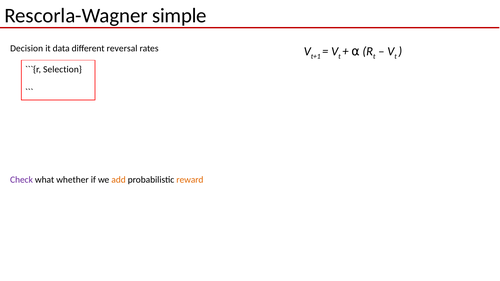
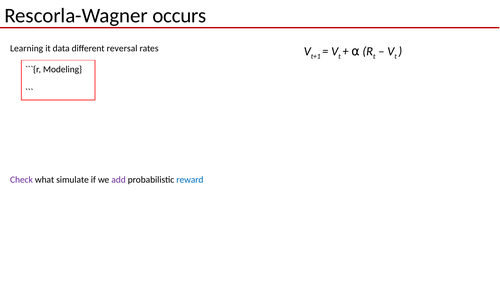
simple: simple -> occurs
Decision: Decision -> Learning
Selection: Selection -> Modeling
whether: whether -> simulate
add colour: orange -> purple
reward colour: orange -> blue
